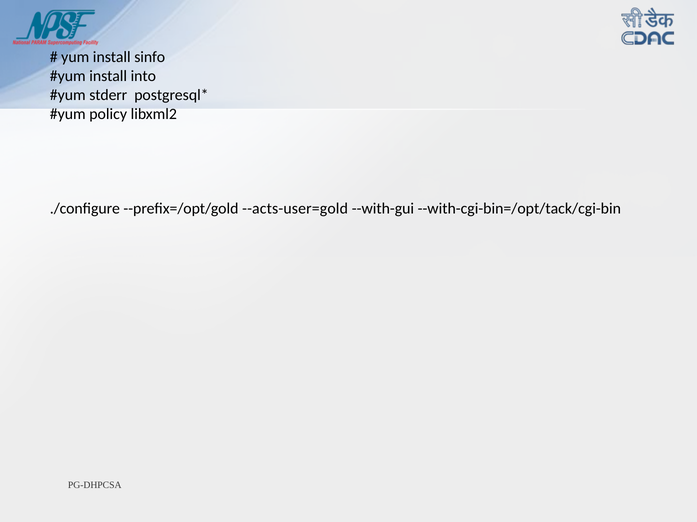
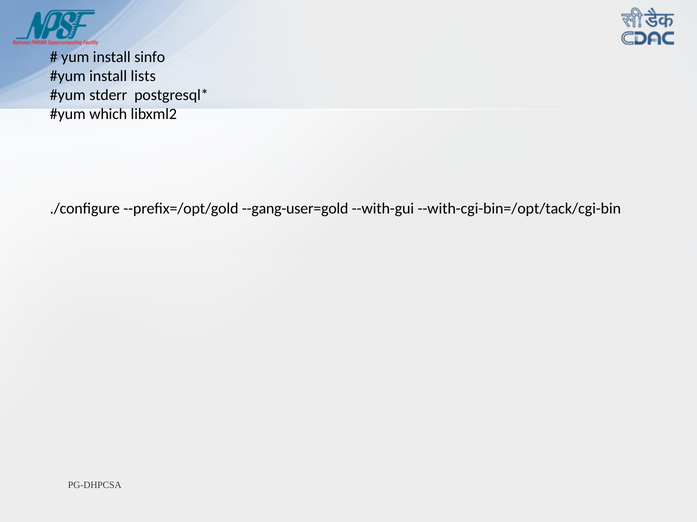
into: into -> lists
policy: policy -> which
--acts-user=gold: --acts-user=gold -> --gang-user=gold
